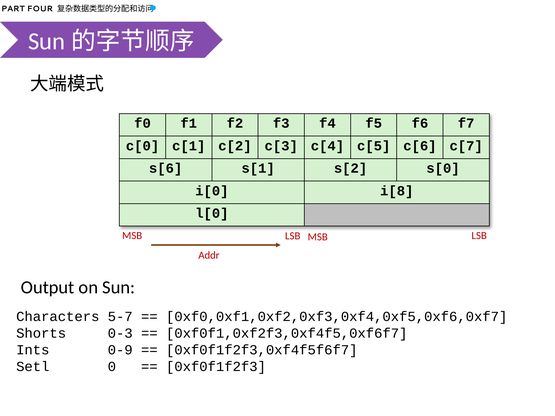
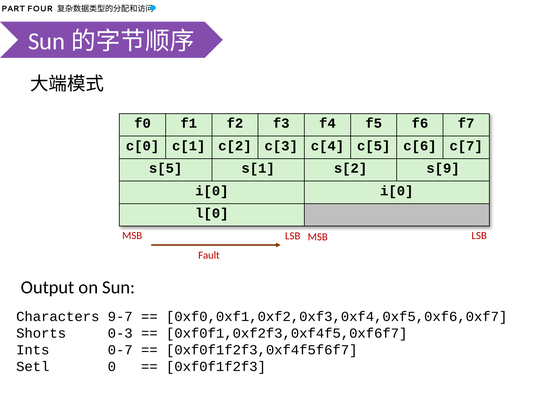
s[6: s[6 -> s[5
s[0: s[0 -> s[9
i[0 i[8: i[8 -> i[0
Addr: Addr -> Fault
5-7: 5-7 -> 9-7
0-9: 0-9 -> 0-7
